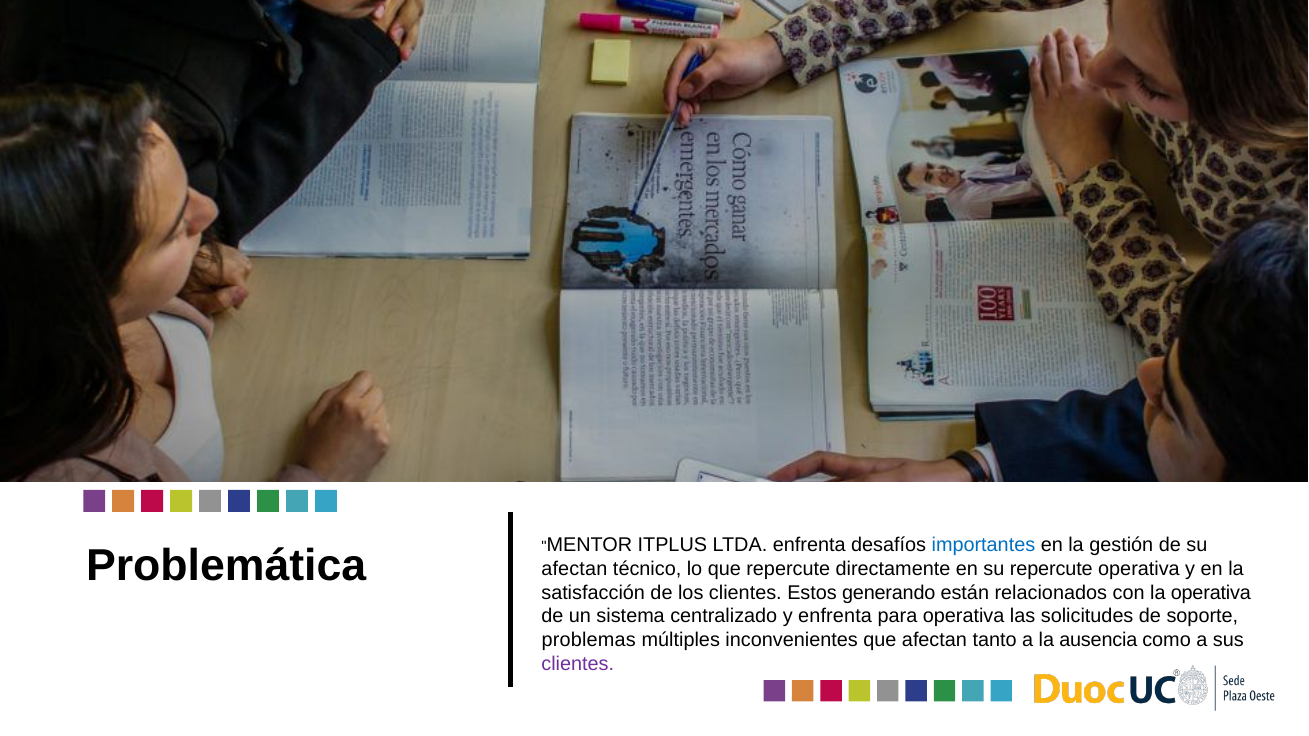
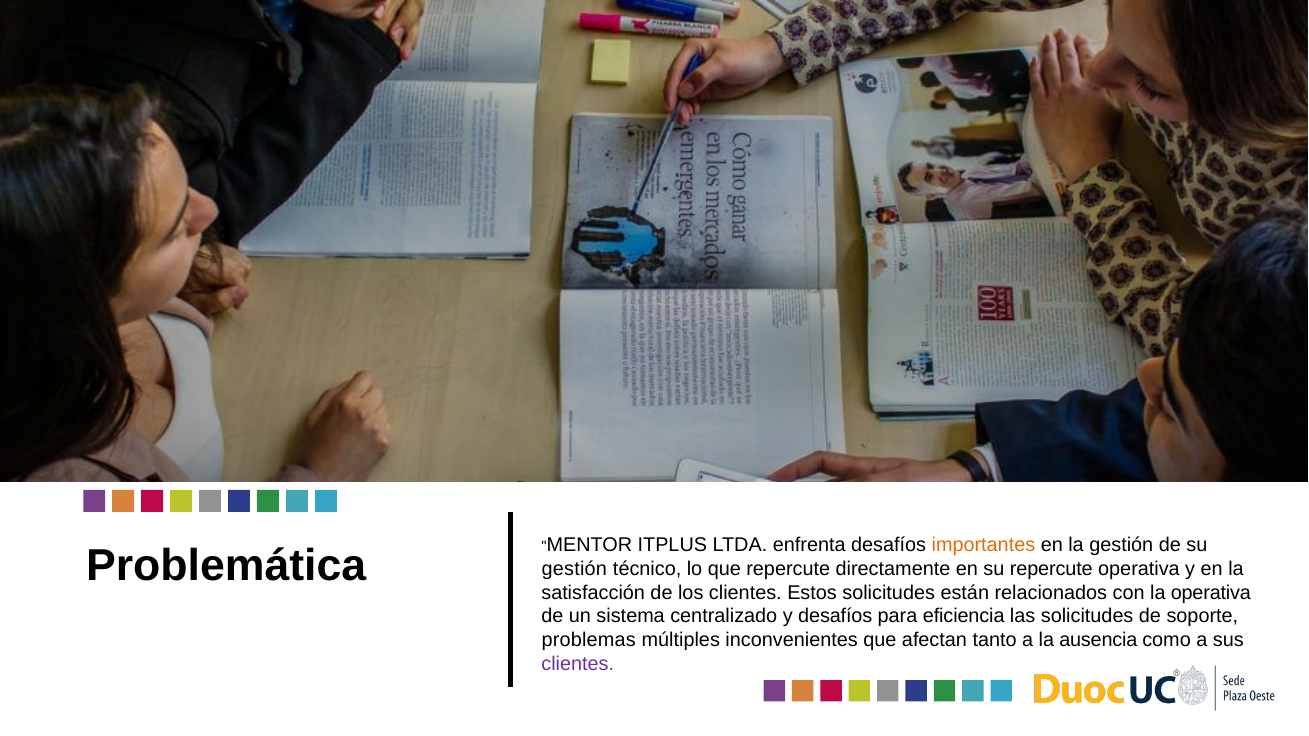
importantes colour: blue -> orange
afectan at (574, 569): afectan -> gestión
Estos generando: generando -> solicitudes
y enfrenta: enfrenta -> desafíos
para operativa: operativa -> eficiencia
